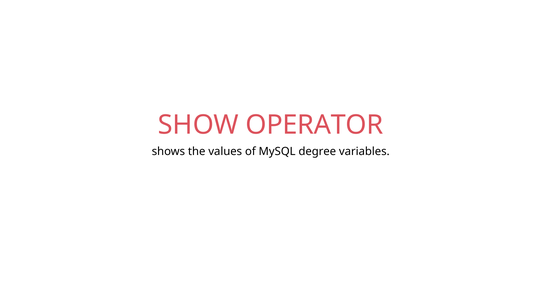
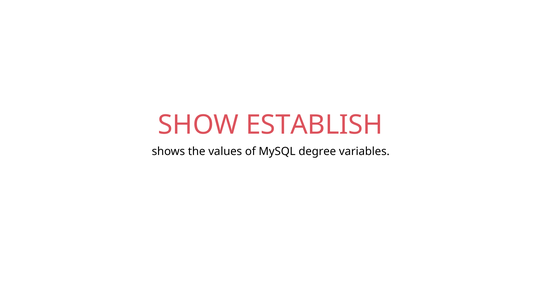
OPERATOR: OPERATOR -> ESTABLISH
